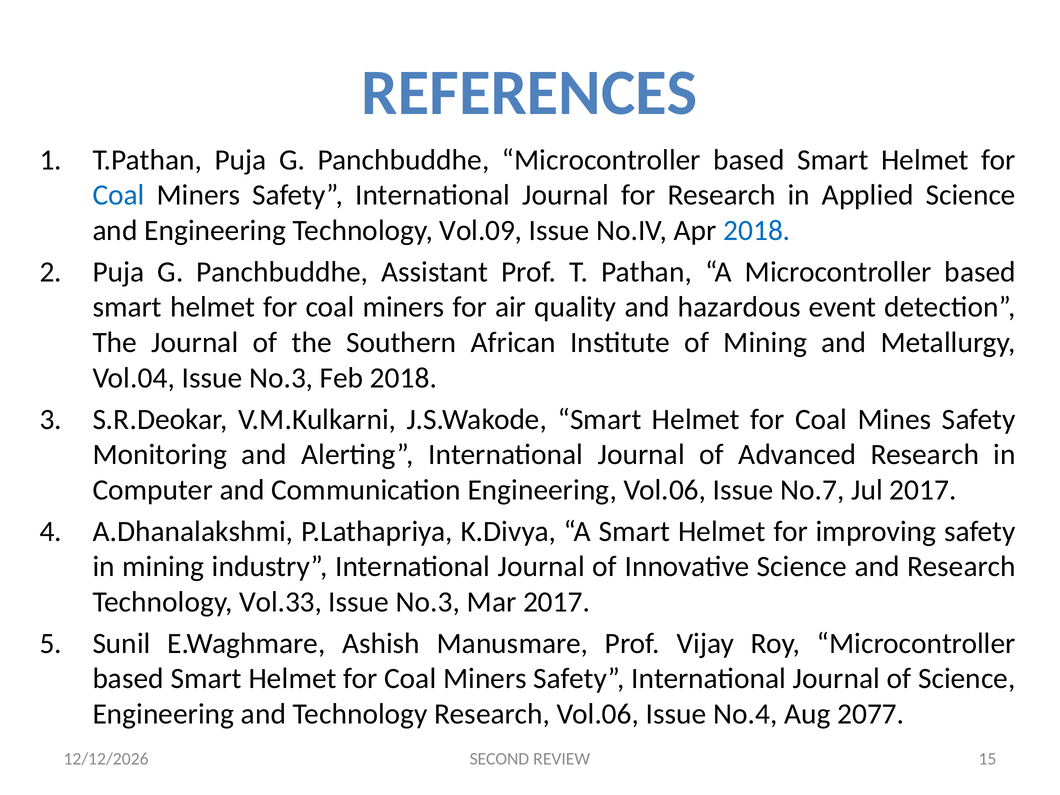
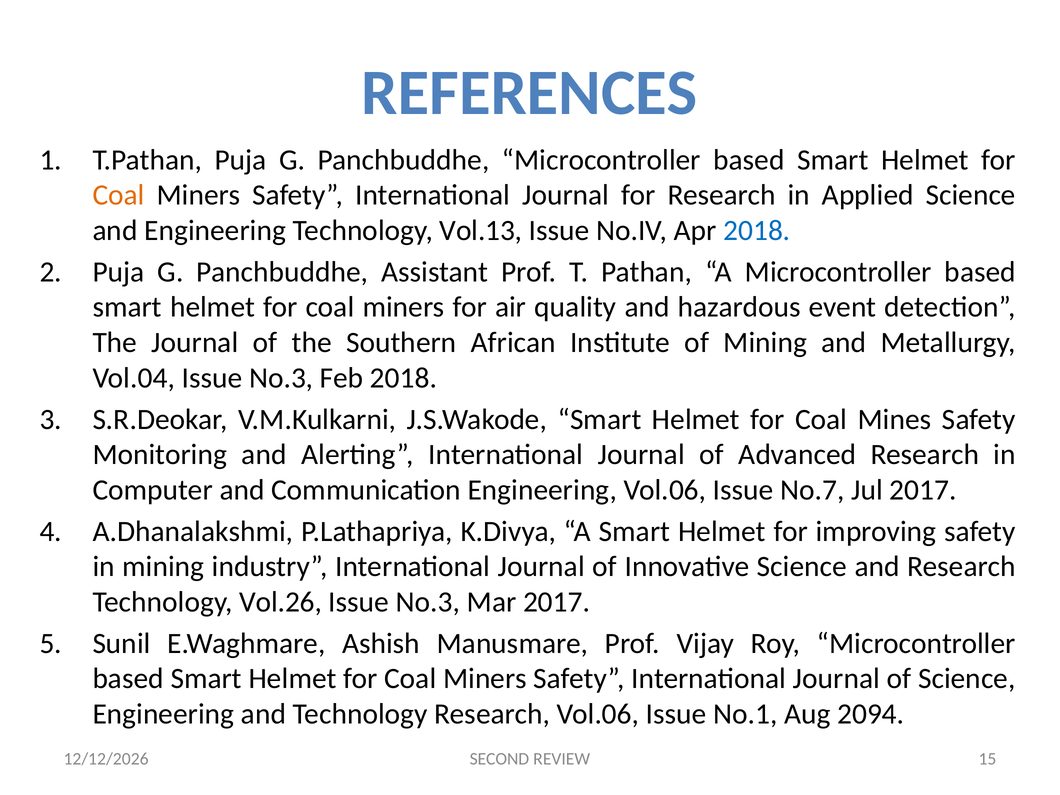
Coal at (119, 195) colour: blue -> orange
Vol.09: Vol.09 -> Vol.13
Vol.33: Vol.33 -> Vol.26
No.4: No.4 -> No.1
2077: 2077 -> 2094
